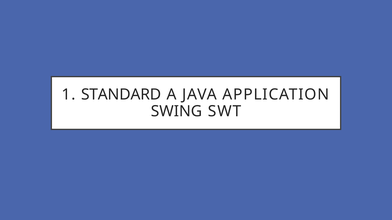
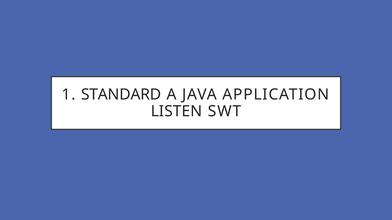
SWING: SWING -> LISTEN
